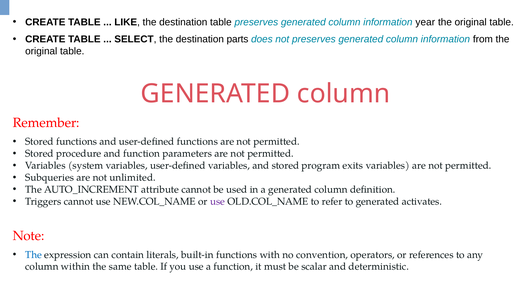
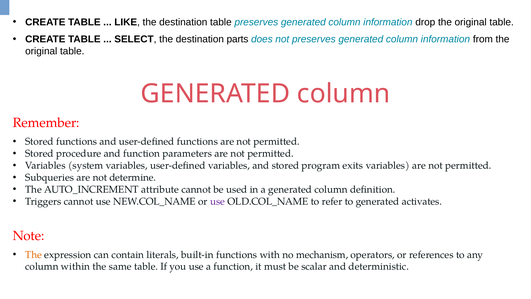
year: year -> drop
unlimited: unlimited -> determine
The at (34, 254) colour: blue -> orange
convention: convention -> mechanism
